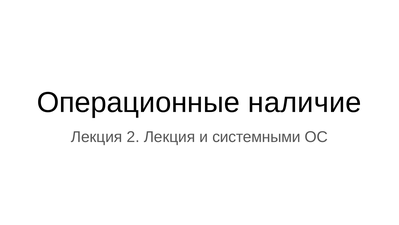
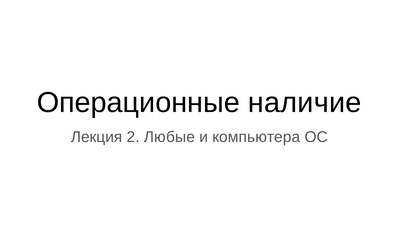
2 Лекция: Лекция -> Любые
системными: системными -> компьютера
